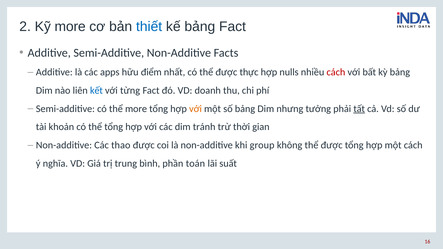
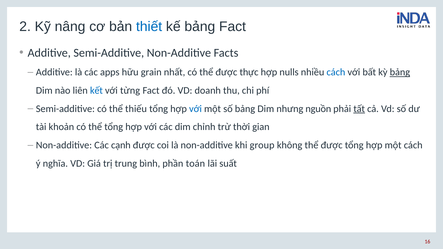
Kỹ more: more -> nâng
điểm: điểm -> grain
cách at (336, 72) colour: red -> blue
bảng at (400, 72) underline: none -> present
thể more: more -> thiếu
với at (196, 109) colour: orange -> blue
tưởng: tưởng -> nguồn
tránh: tránh -> chỉnh
thao: thao -> cạnh
